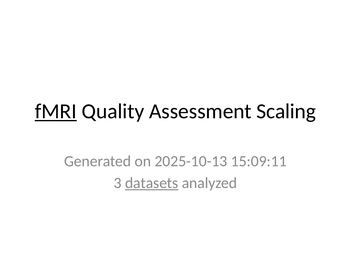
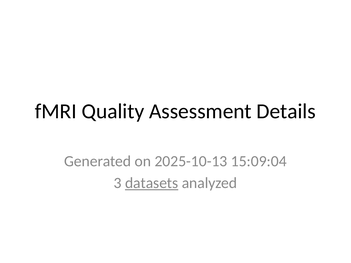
fMRI underline: present -> none
Scaling: Scaling -> Details
15:09:11: 15:09:11 -> 15:09:04
